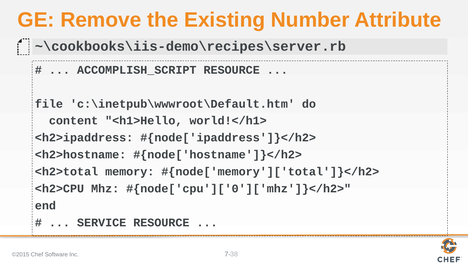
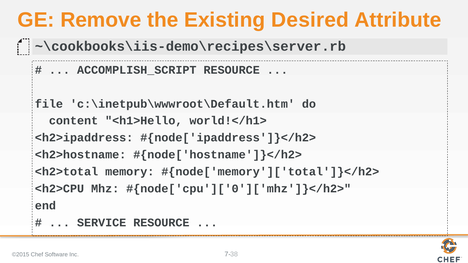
Number: Number -> Desired
